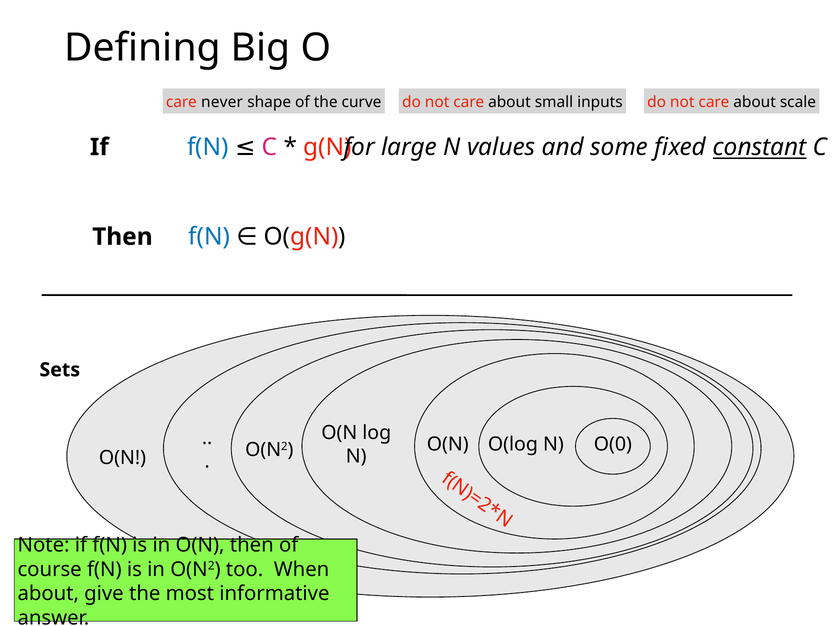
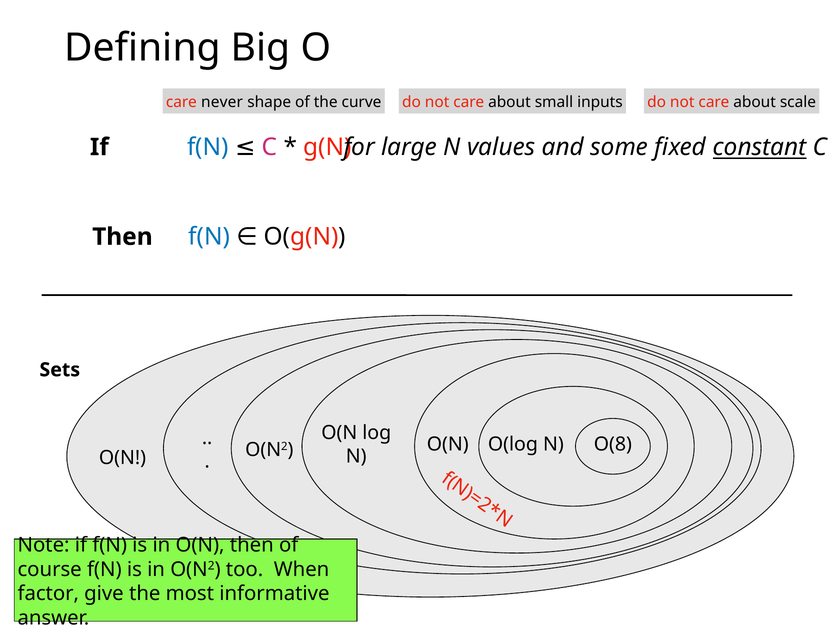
O(0: O(0 -> O(8
about at (48, 593): about -> factor
